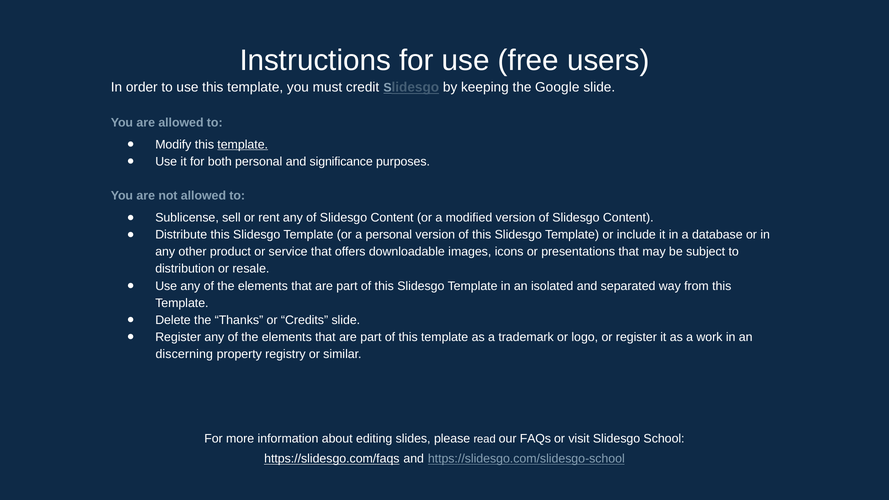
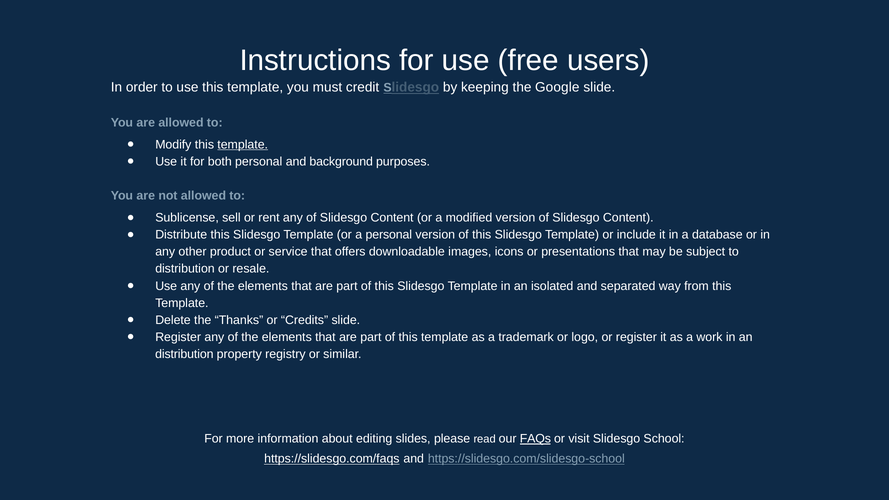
significance: significance -> background
discerning at (184, 354): discerning -> distribution
FAQs underline: none -> present
